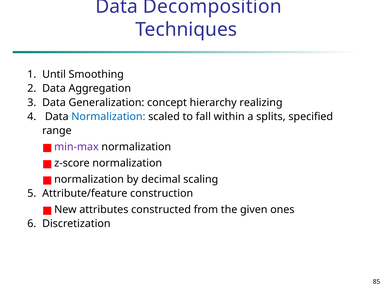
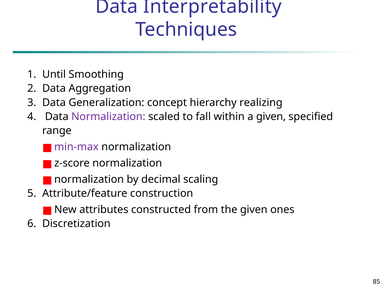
Decomposition: Decomposition -> Interpretability
Normalization at (108, 117) colour: blue -> purple
a splits: splits -> given
